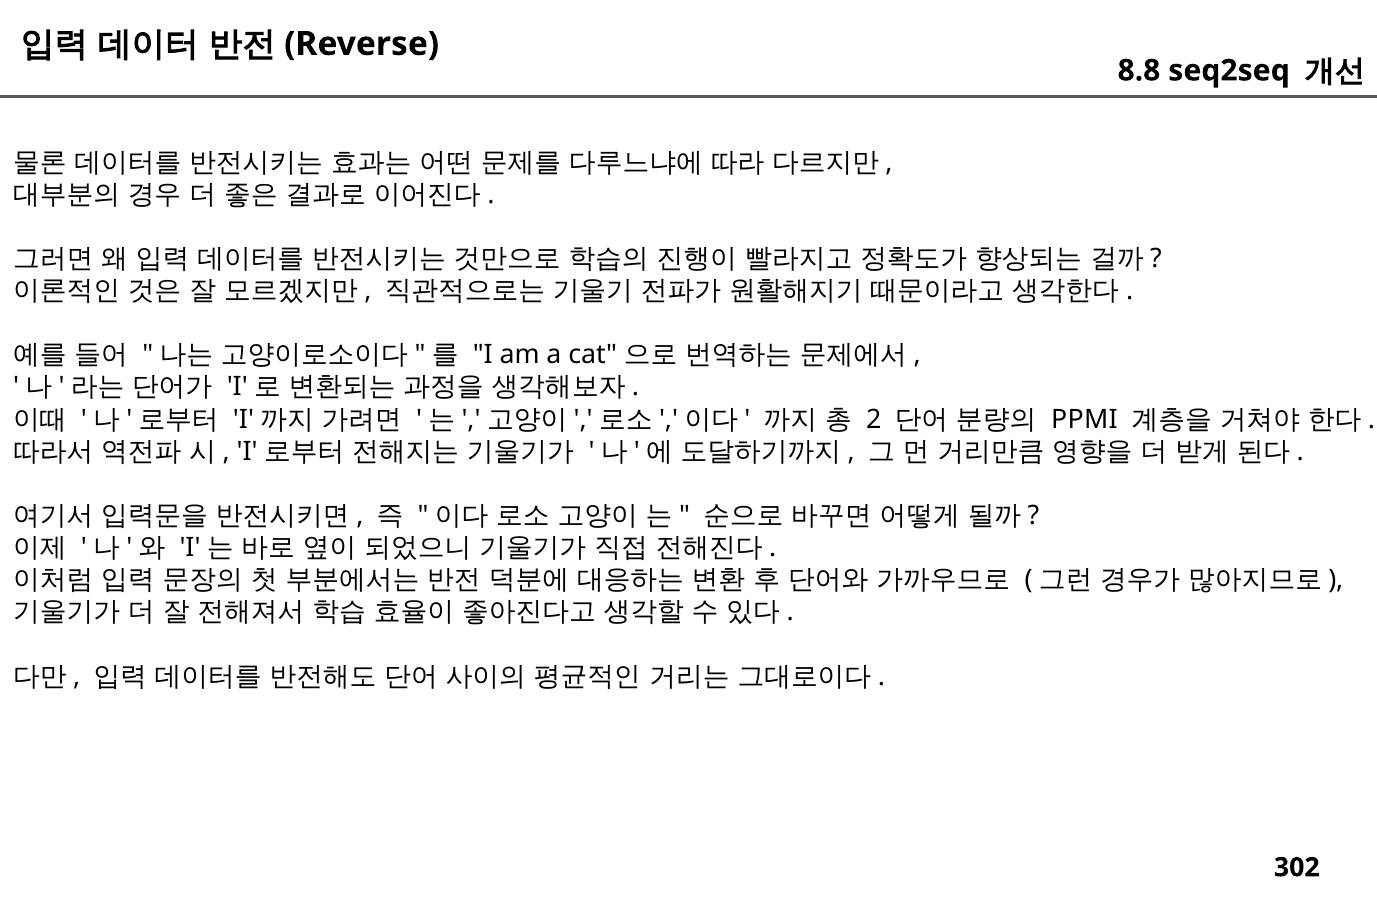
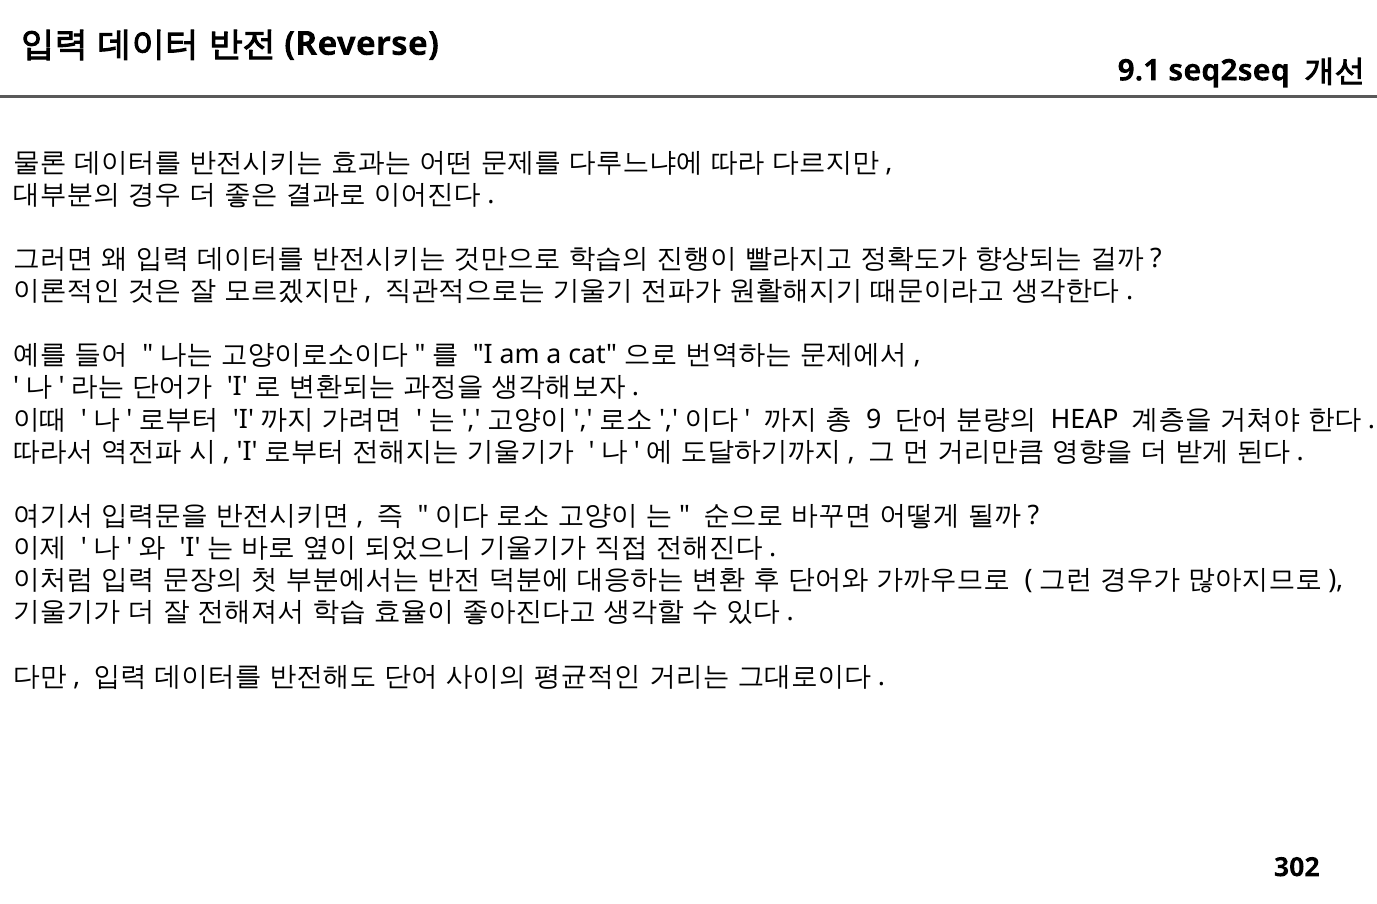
8.8: 8.8 -> 9.1
2: 2 -> 9
PPMI: PPMI -> HEAP
